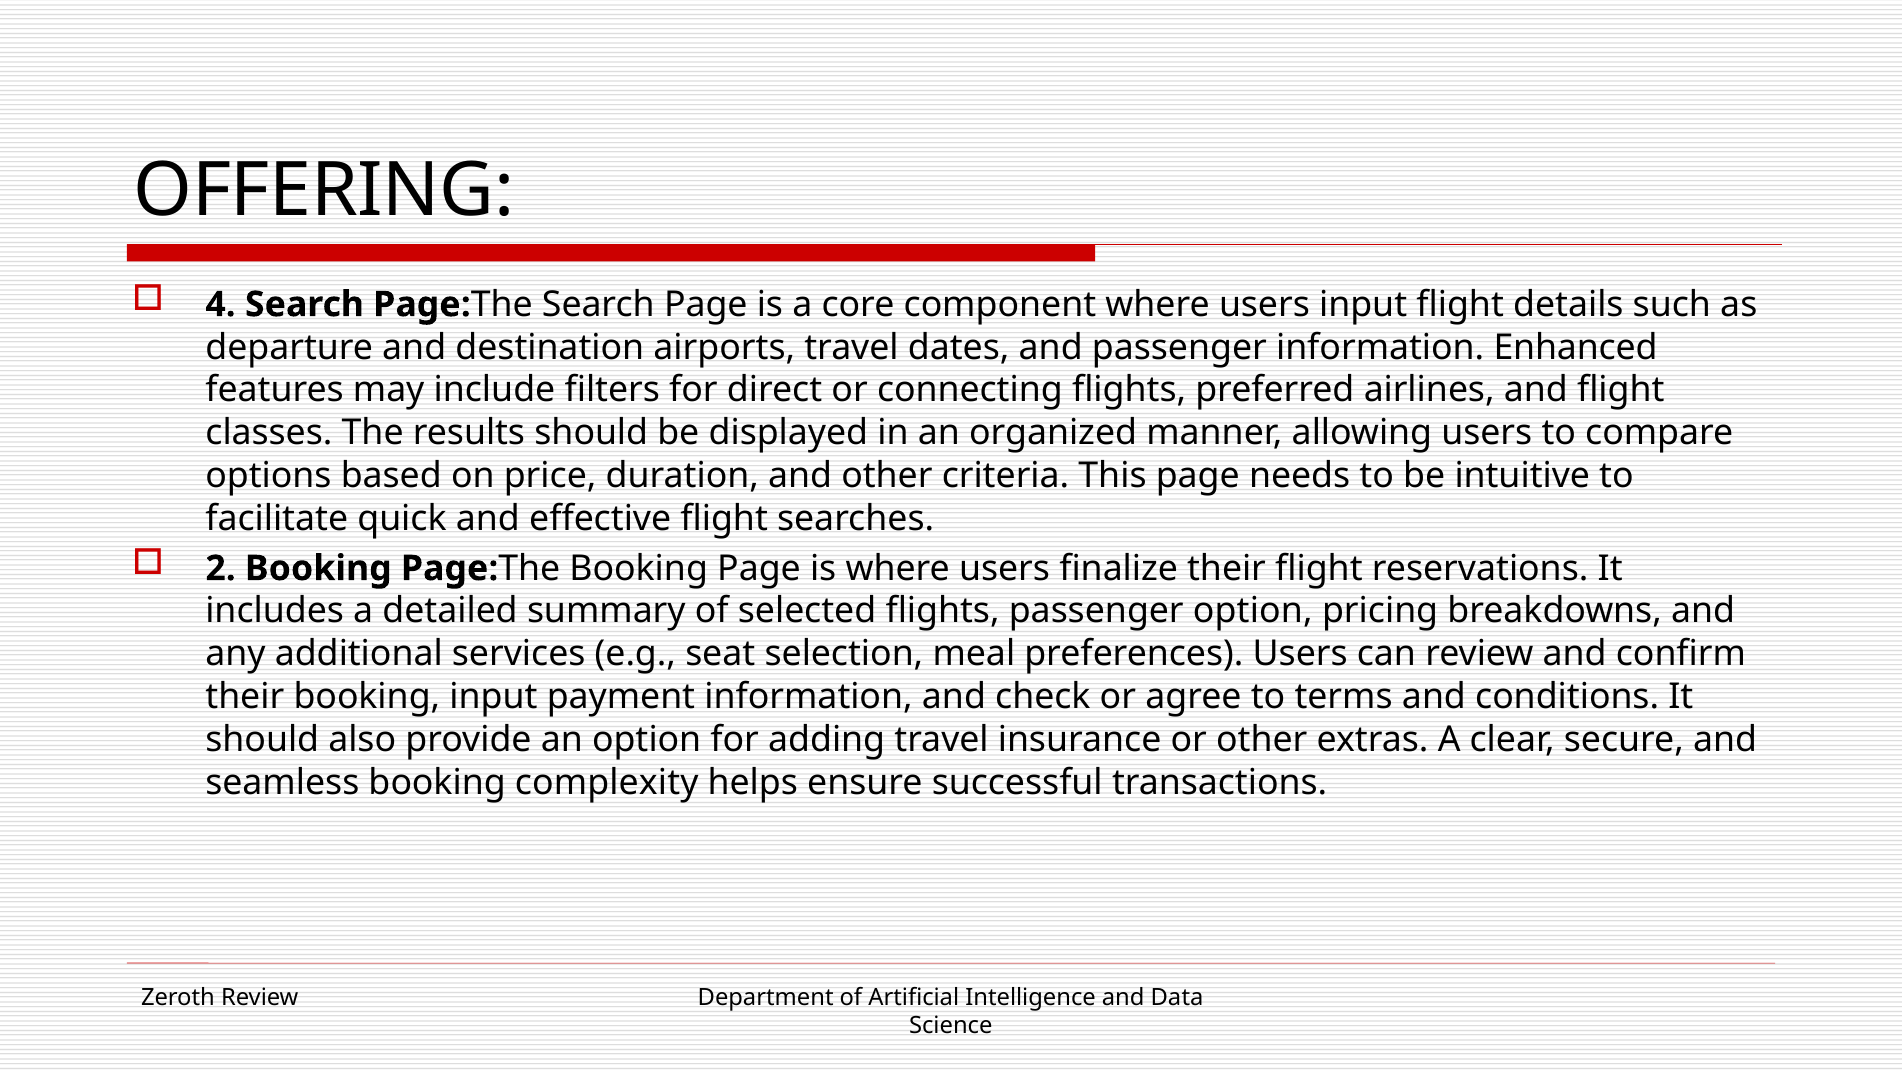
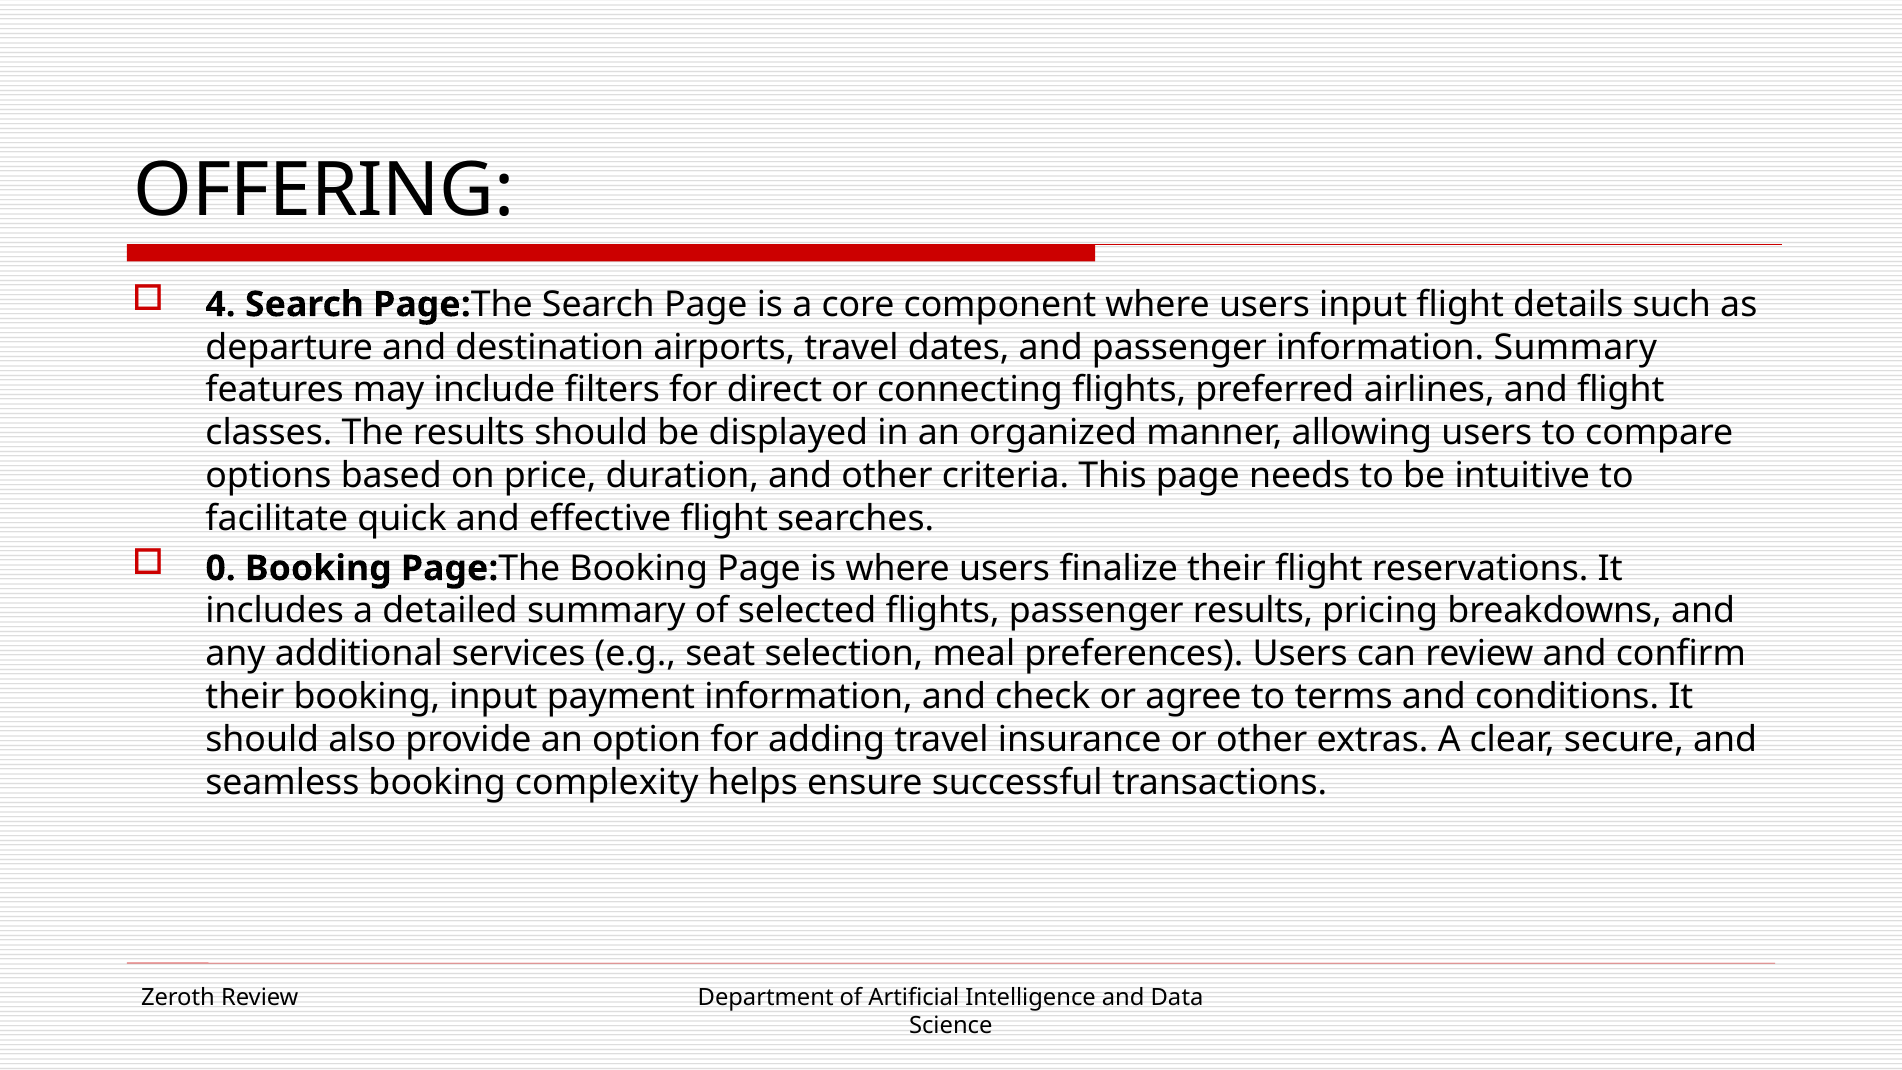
information Enhanced: Enhanced -> Summary
2: 2 -> 0
passenger option: option -> results
